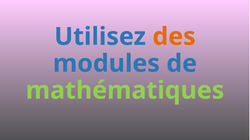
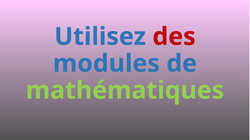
des colour: orange -> red
